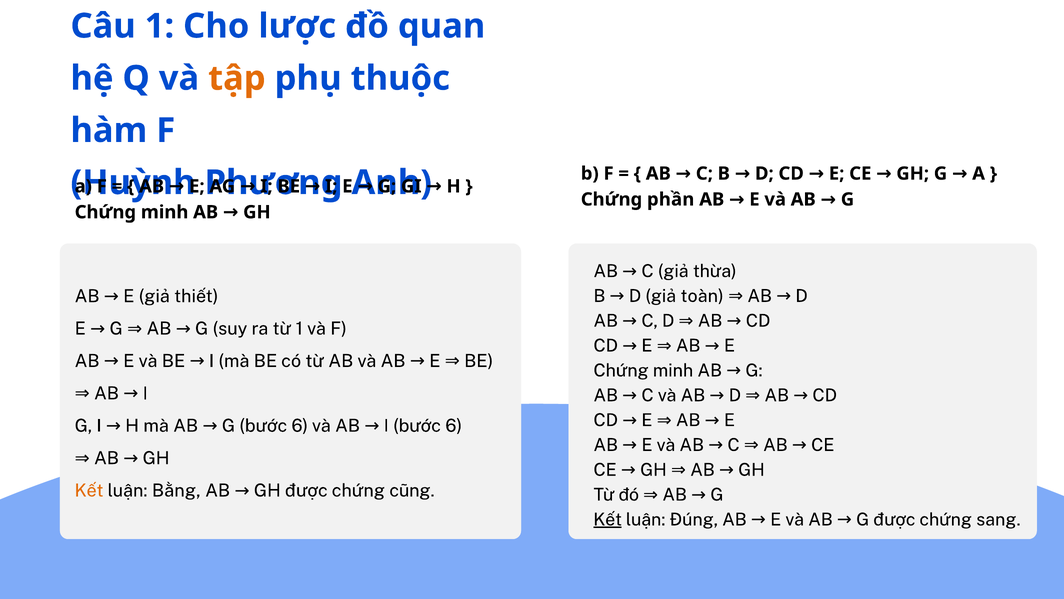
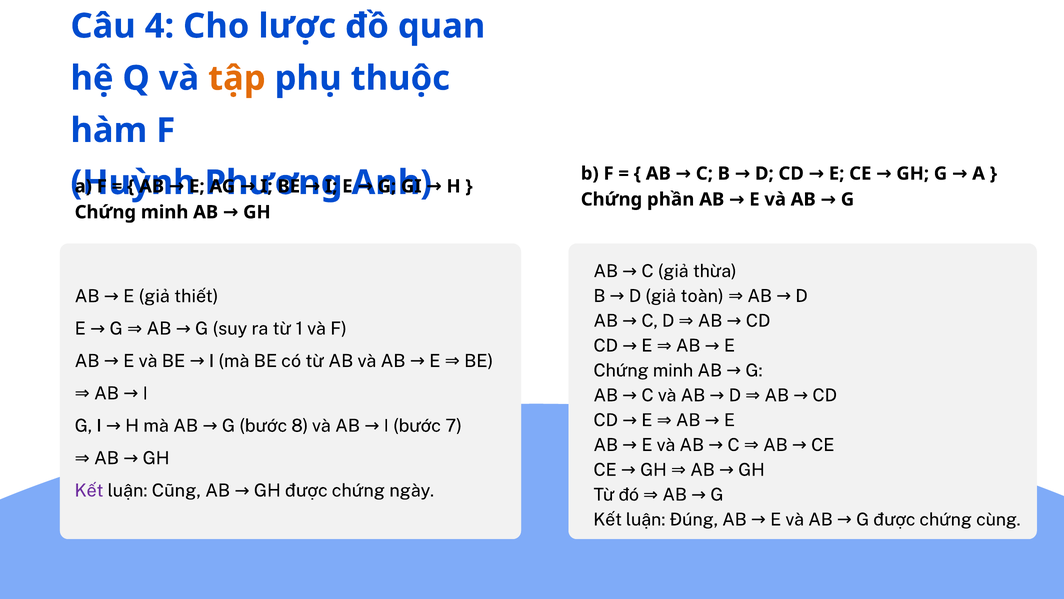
Câu 1: 1 -> 4
G bước 6: 6 -> 8
I bước 6: 6 -> 7
Kết at (89, 490) colour: orange -> purple
Bằng: Bằng -> Cũng
cũng: cũng -> ngày
Kết at (608, 519) underline: present -> none
sang: sang -> cùng
